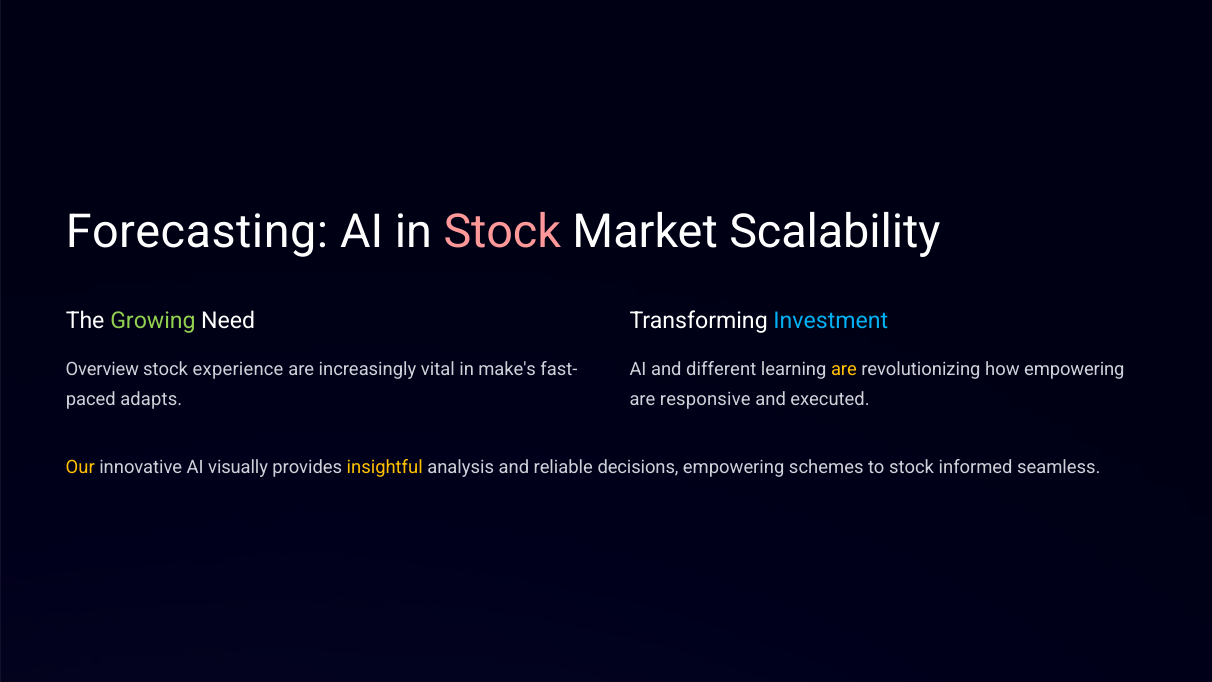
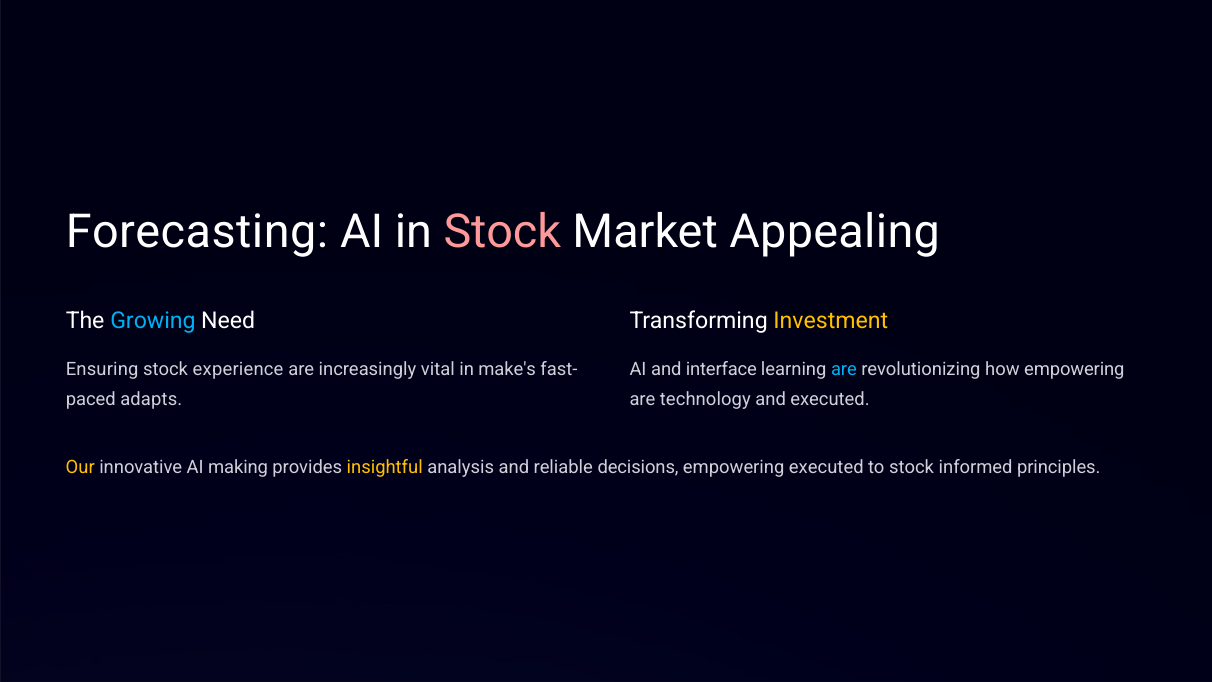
Scalability: Scalability -> Appealing
Growing colour: light green -> light blue
Investment colour: light blue -> yellow
Overview: Overview -> Ensuring
different: different -> interface
are at (844, 369) colour: yellow -> light blue
responsive: responsive -> technology
visually: visually -> making
empowering schemes: schemes -> executed
seamless: seamless -> principles
